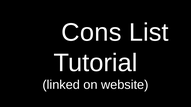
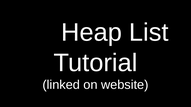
Cons: Cons -> Heap
